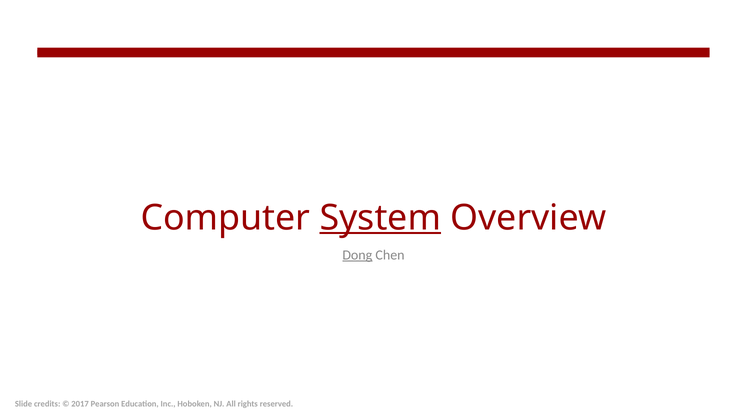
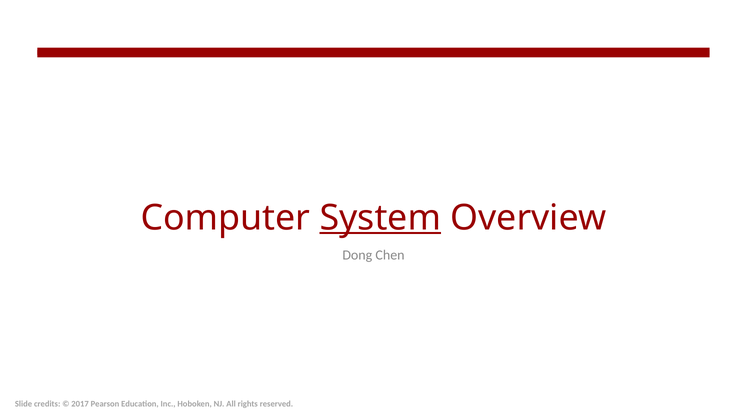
Dong underline: present -> none
